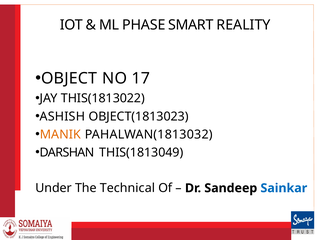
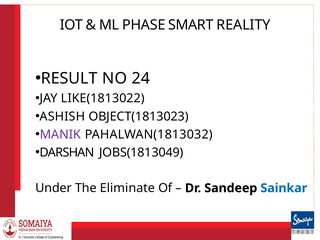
OBJECT: OBJECT -> RESULT
17: 17 -> 24
THIS(1813022: THIS(1813022 -> LIKE(1813022
MANIK colour: orange -> purple
THIS(1813049: THIS(1813049 -> JOBS(1813049
Technical: Technical -> Eliminate
